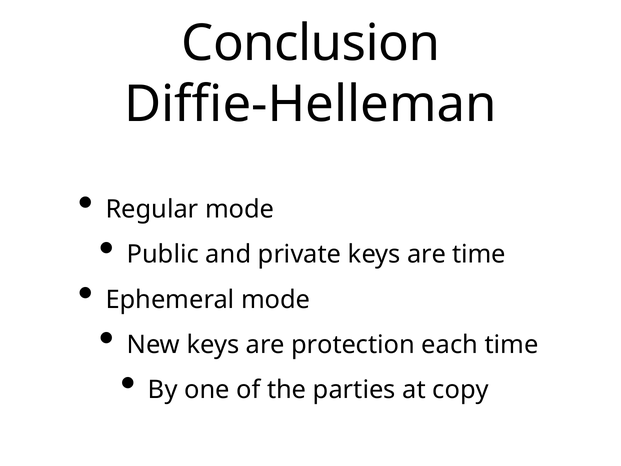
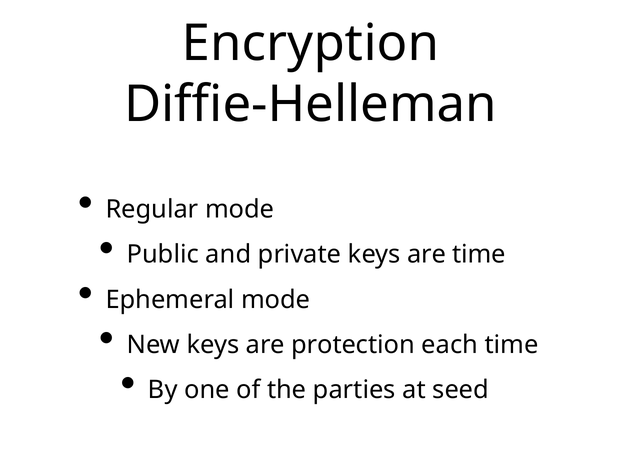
Conclusion: Conclusion -> Encryption
copy: copy -> seed
